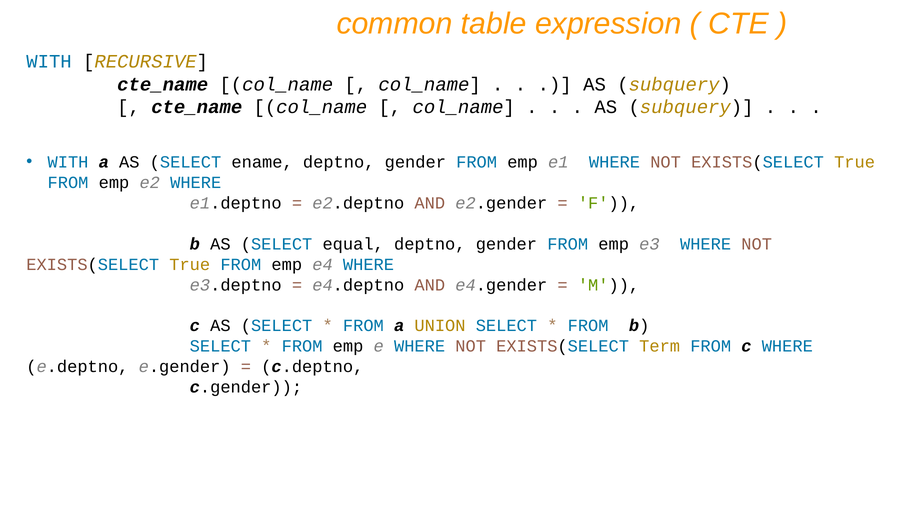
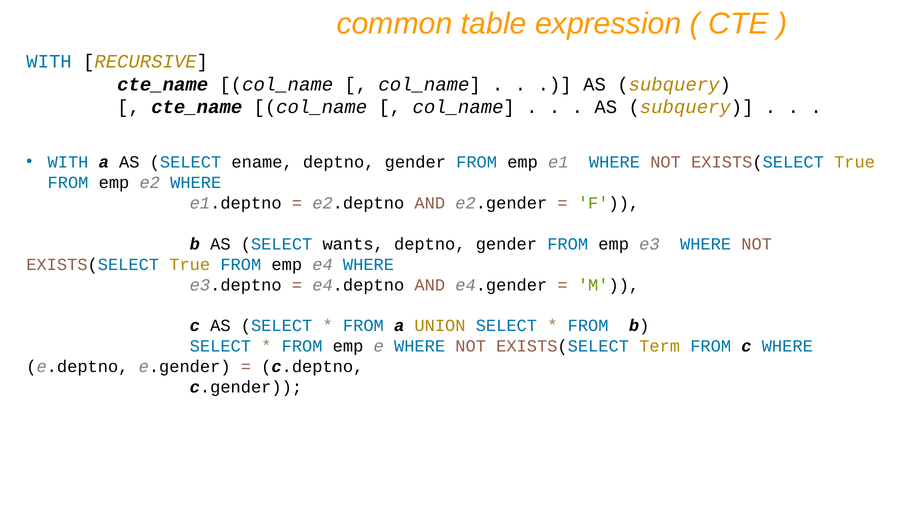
equal: equal -> wants
